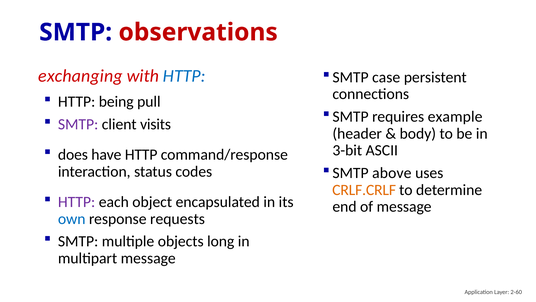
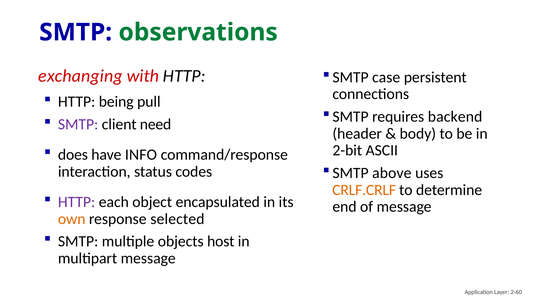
observations colour: red -> green
HTTP at (184, 76) colour: blue -> black
example: example -> backend
visits: visits -> need
3-bit: 3-bit -> 2-bit
have HTTP: HTTP -> INFO
own colour: blue -> orange
requests: requests -> selected
long: long -> host
